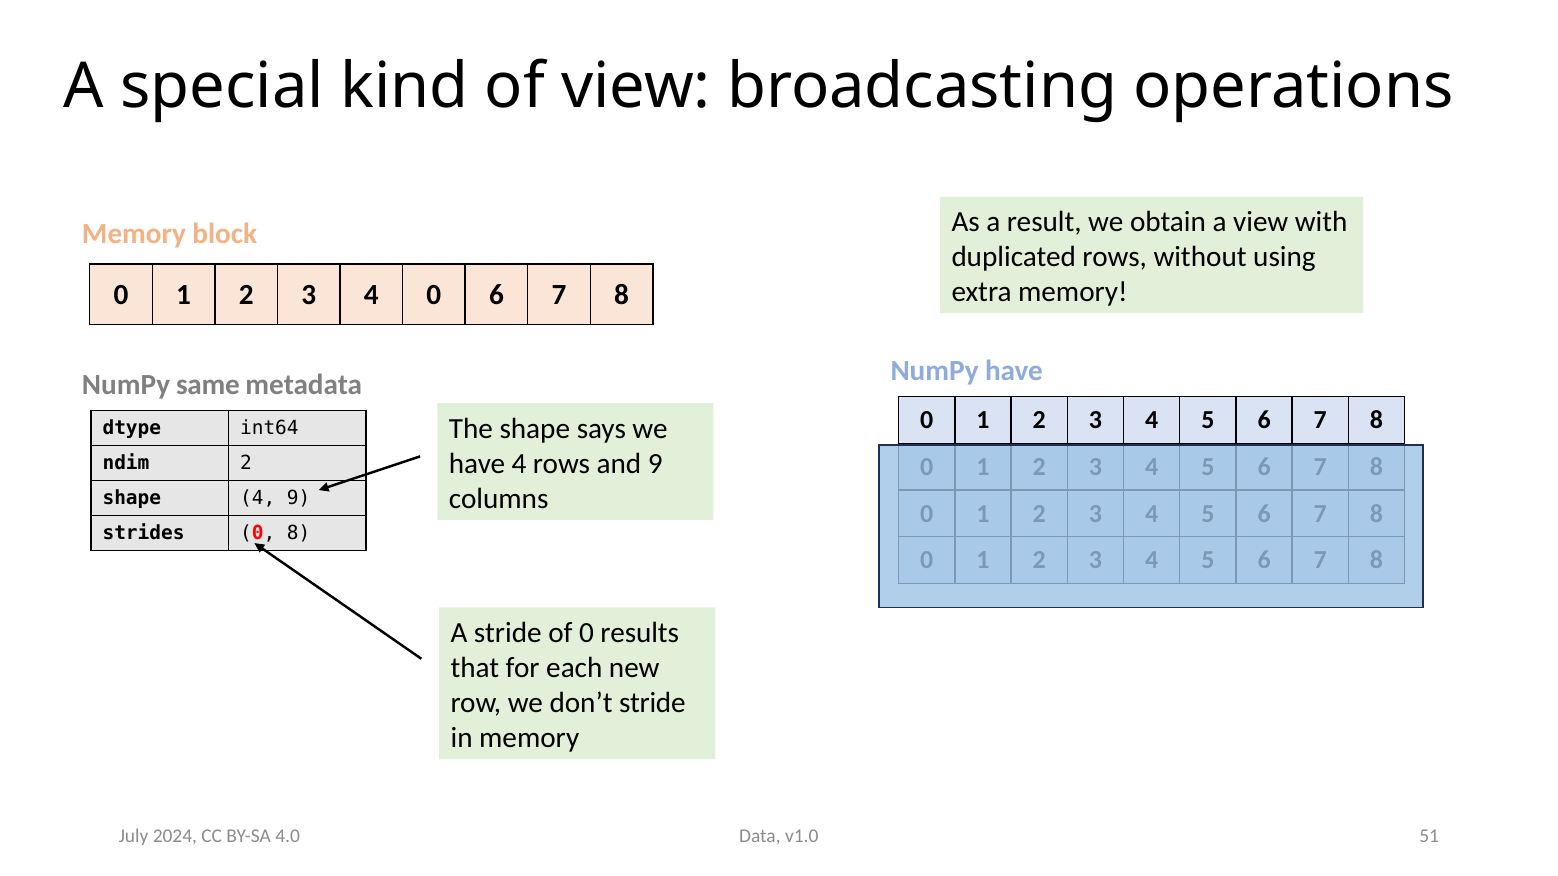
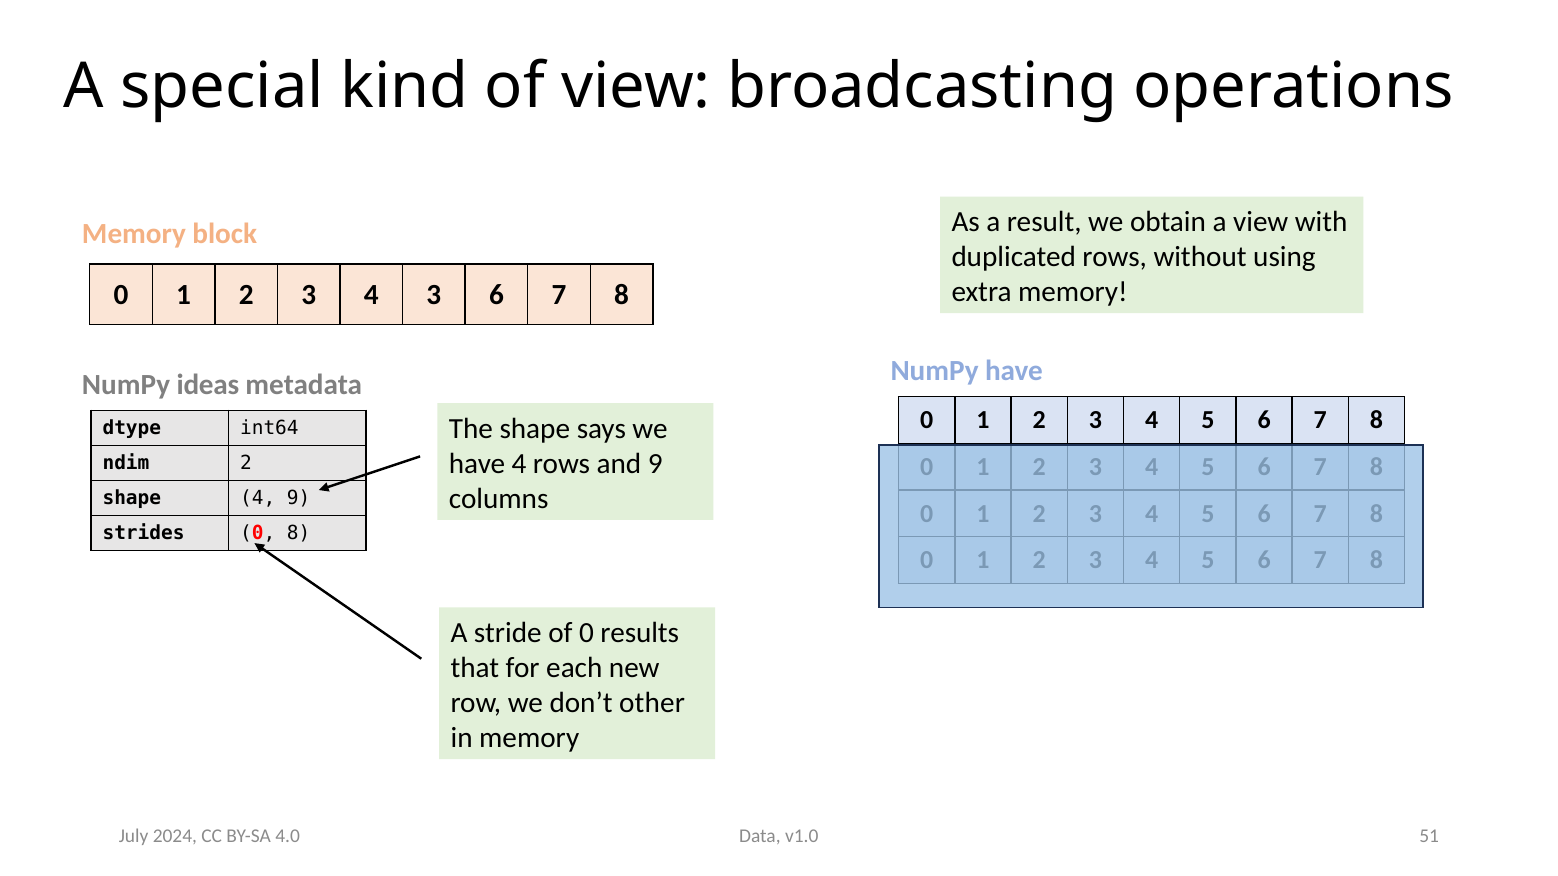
4 0: 0 -> 3
same: same -> ideas
don’t stride: stride -> other
